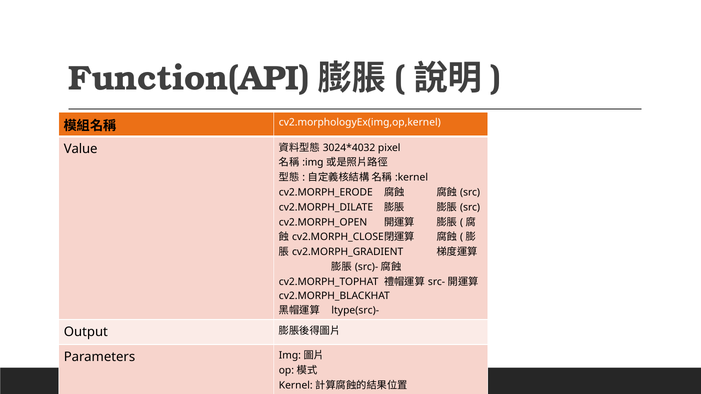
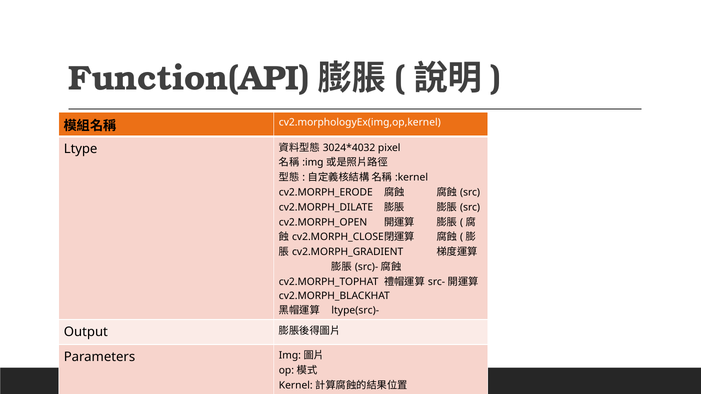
Value: Value -> Ltype
